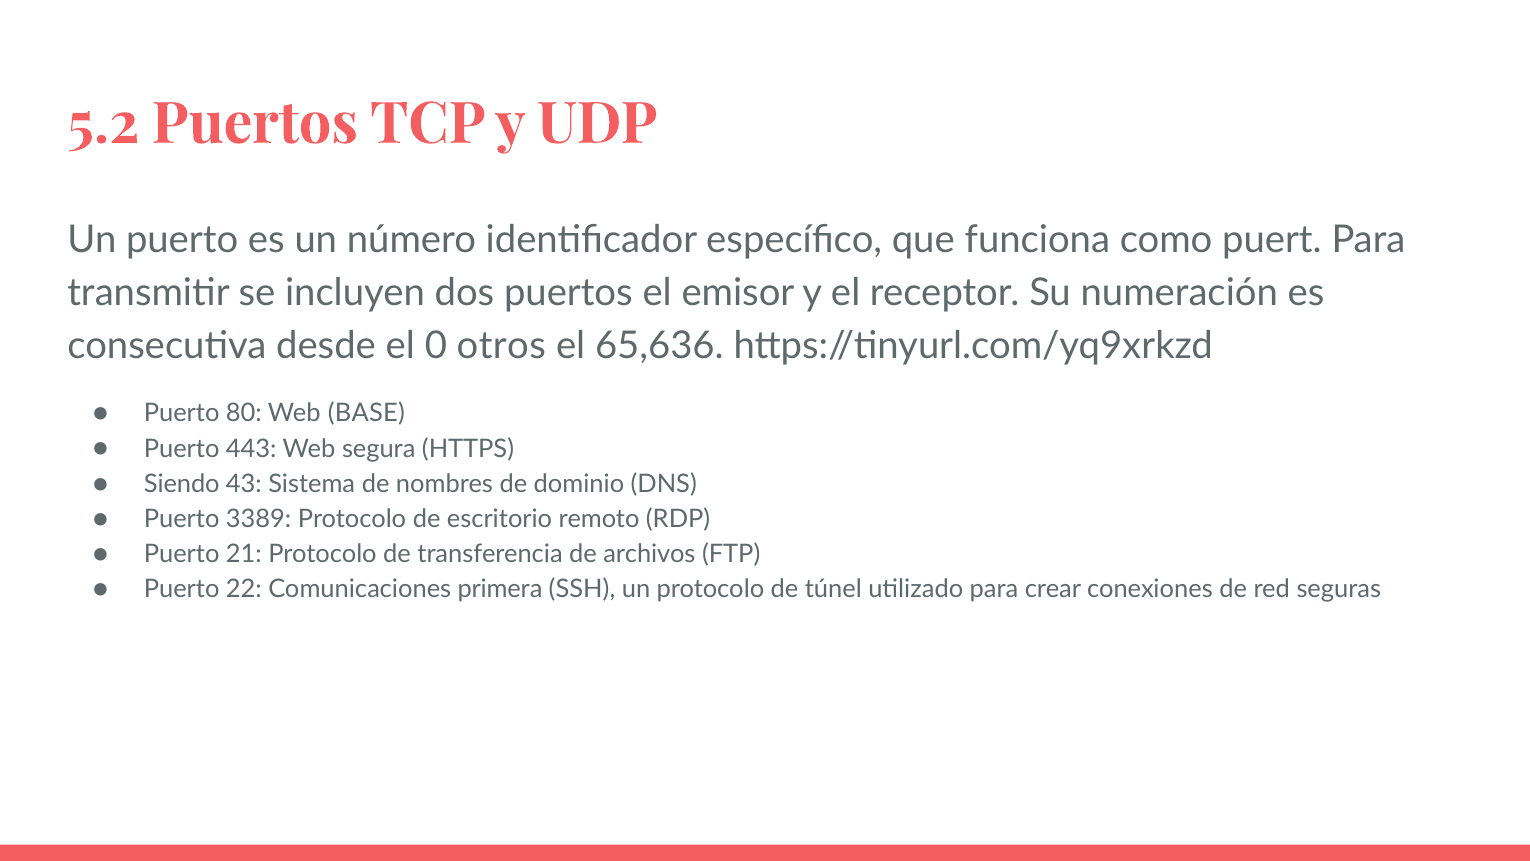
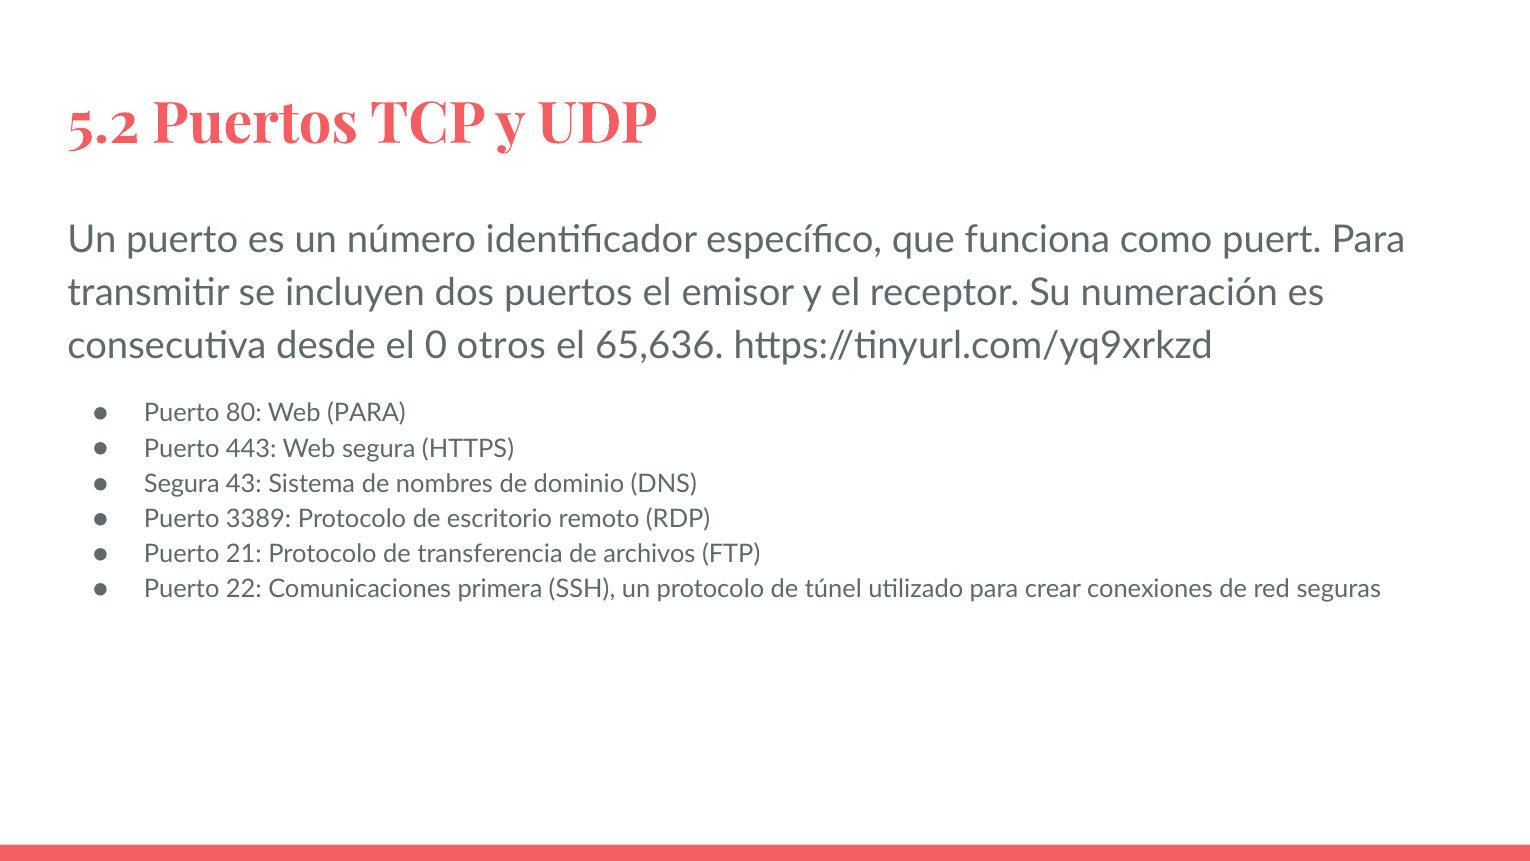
Web BASE: BASE -> PARA
Siendo at (182, 484): Siendo -> Segura
